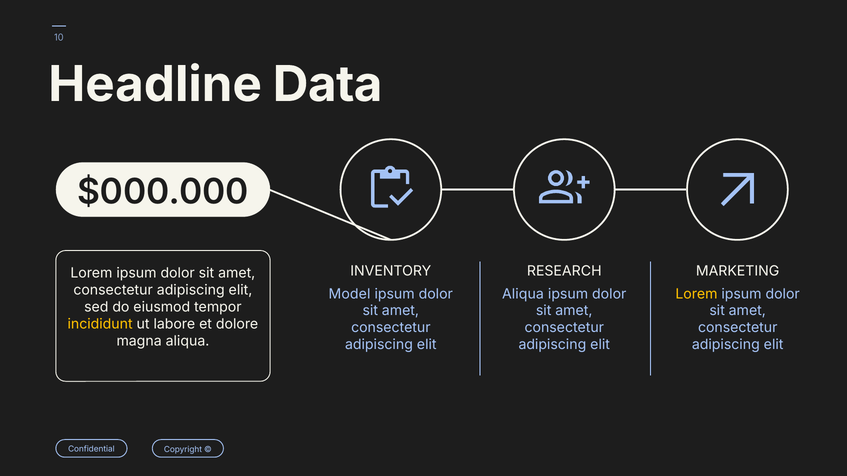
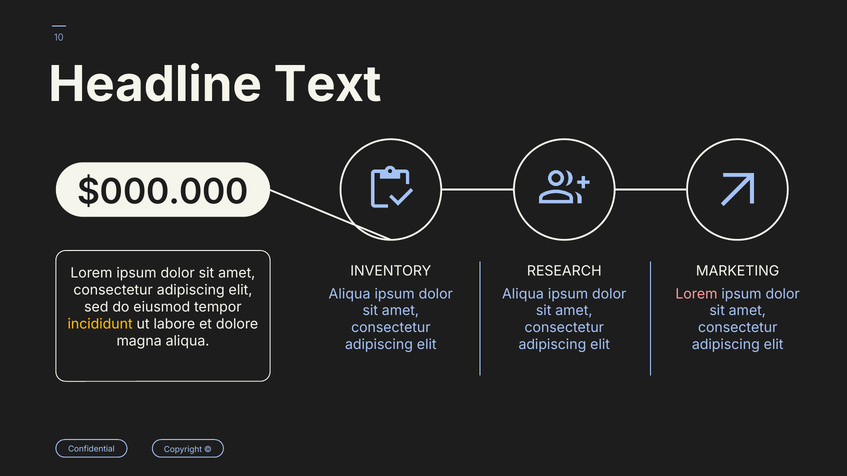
Data: Data -> Text
Model at (350, 294): Model -> Aliqua
Lorem at (696, 294) colour: yellow -> pink
